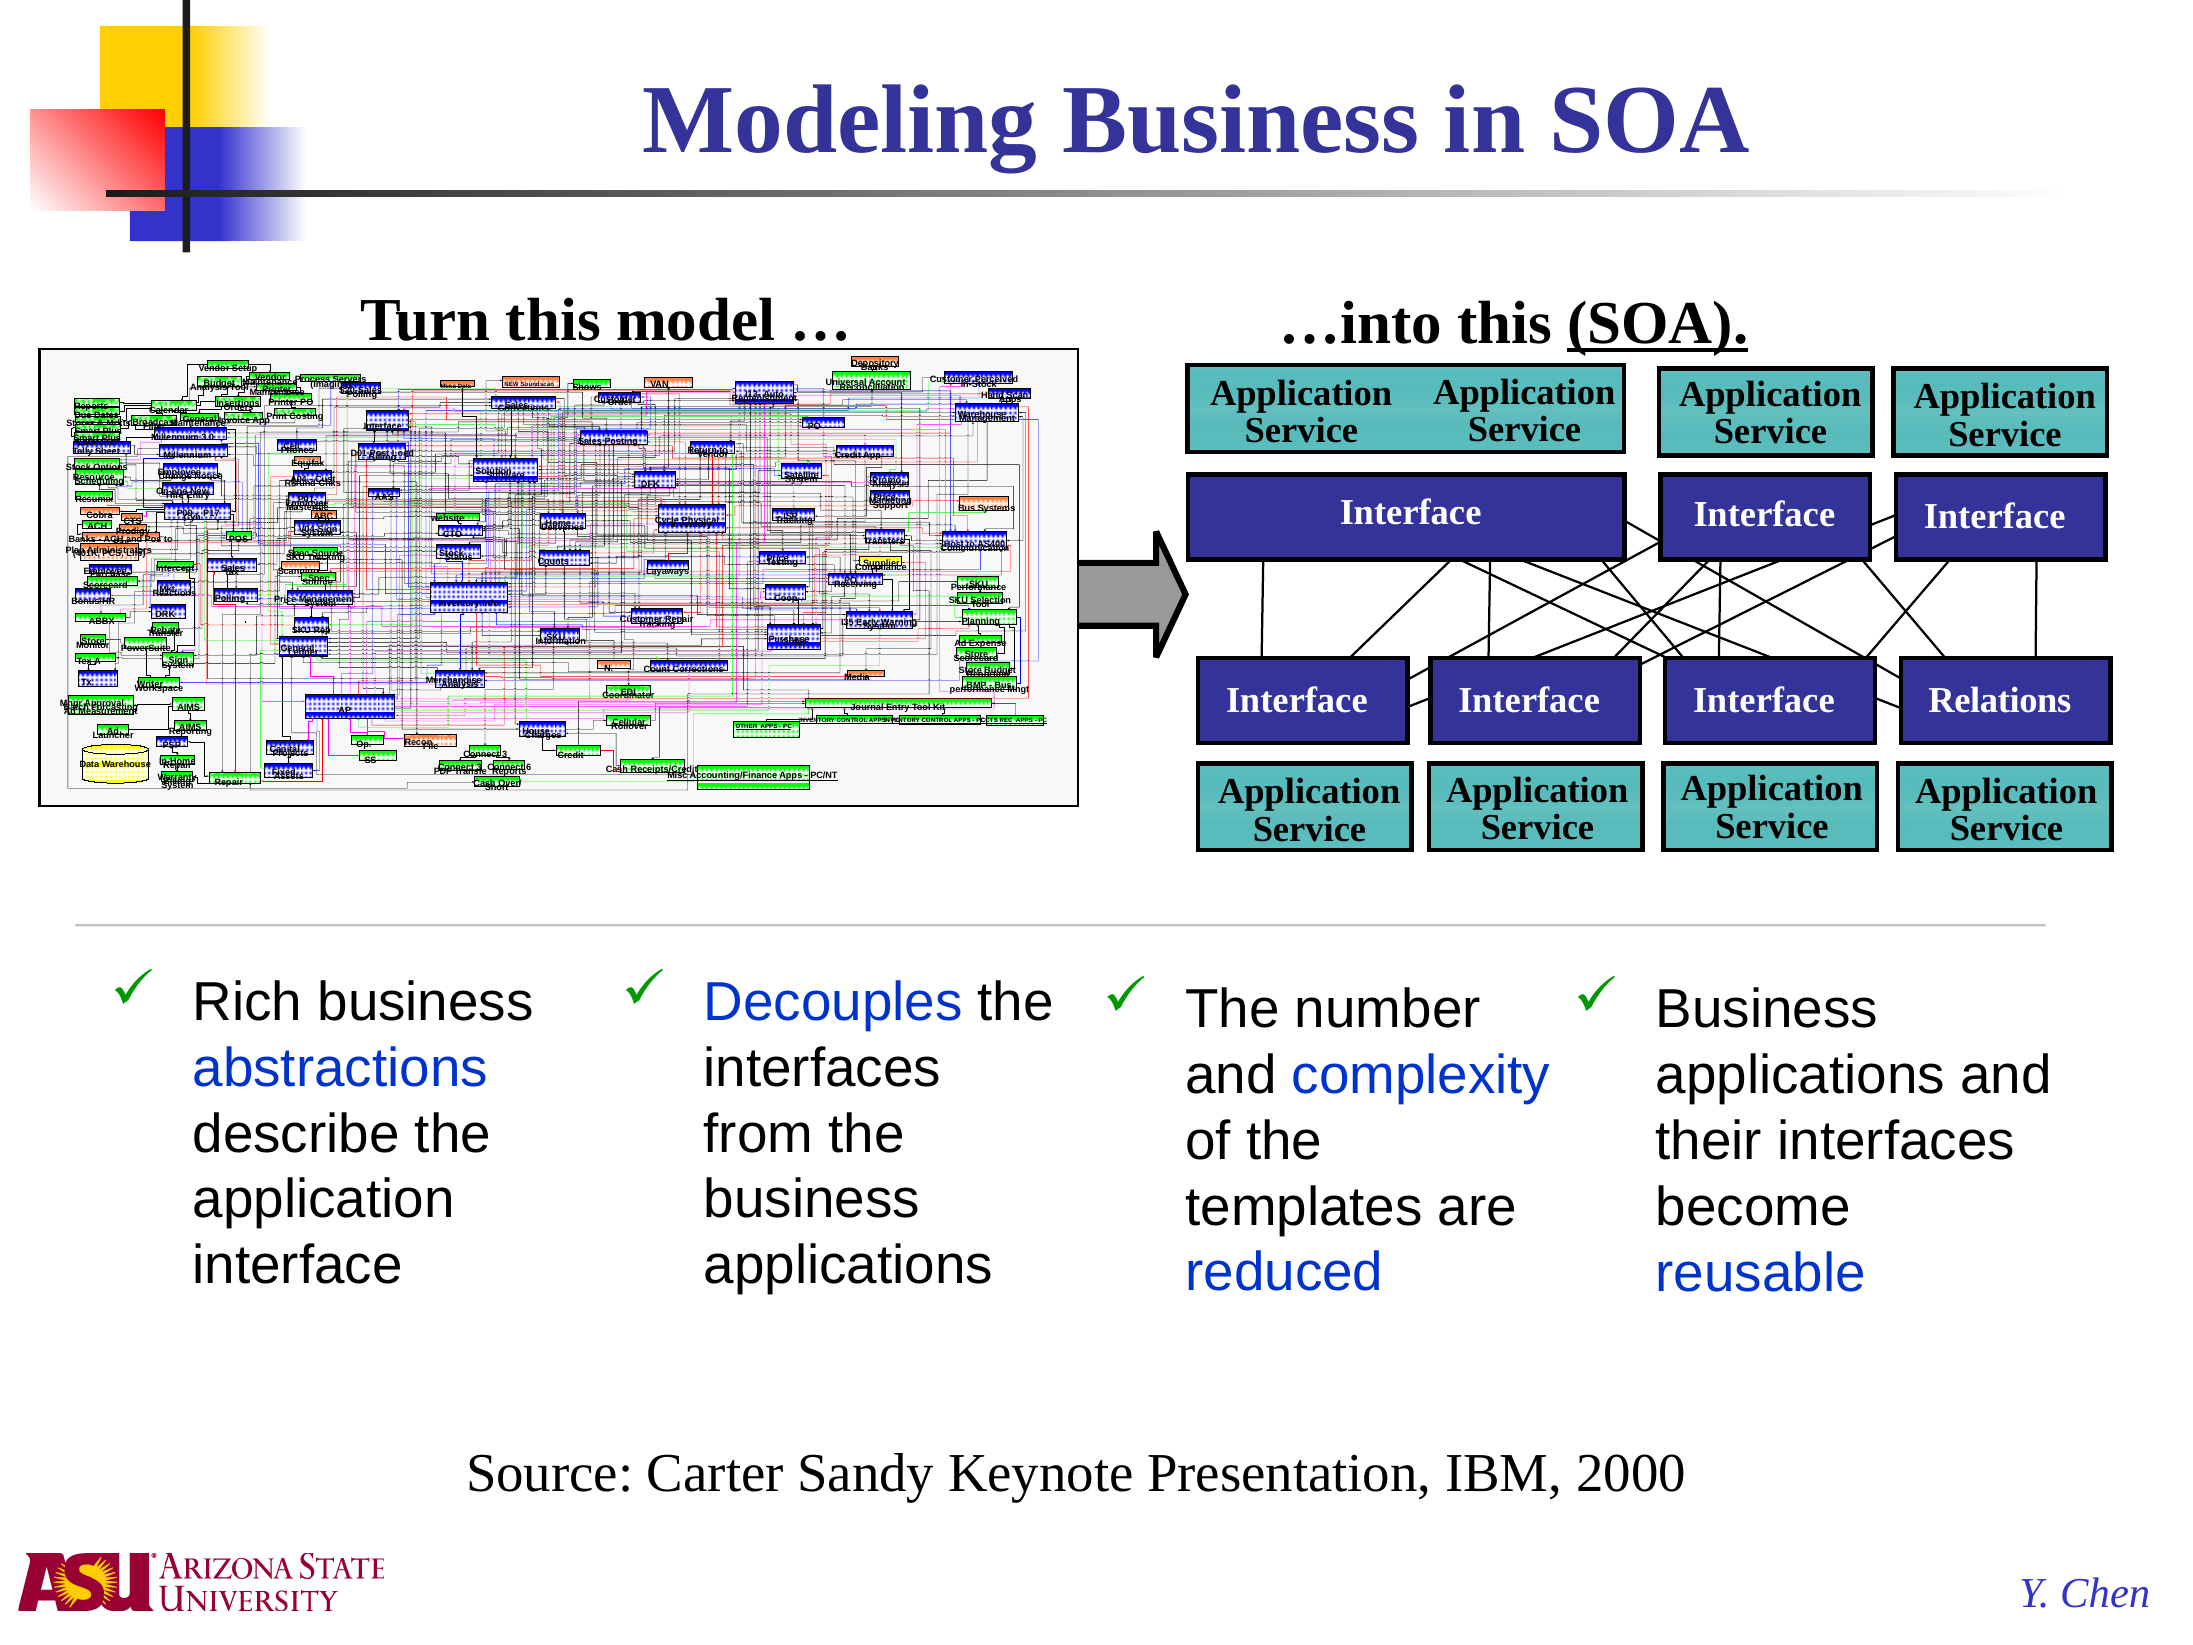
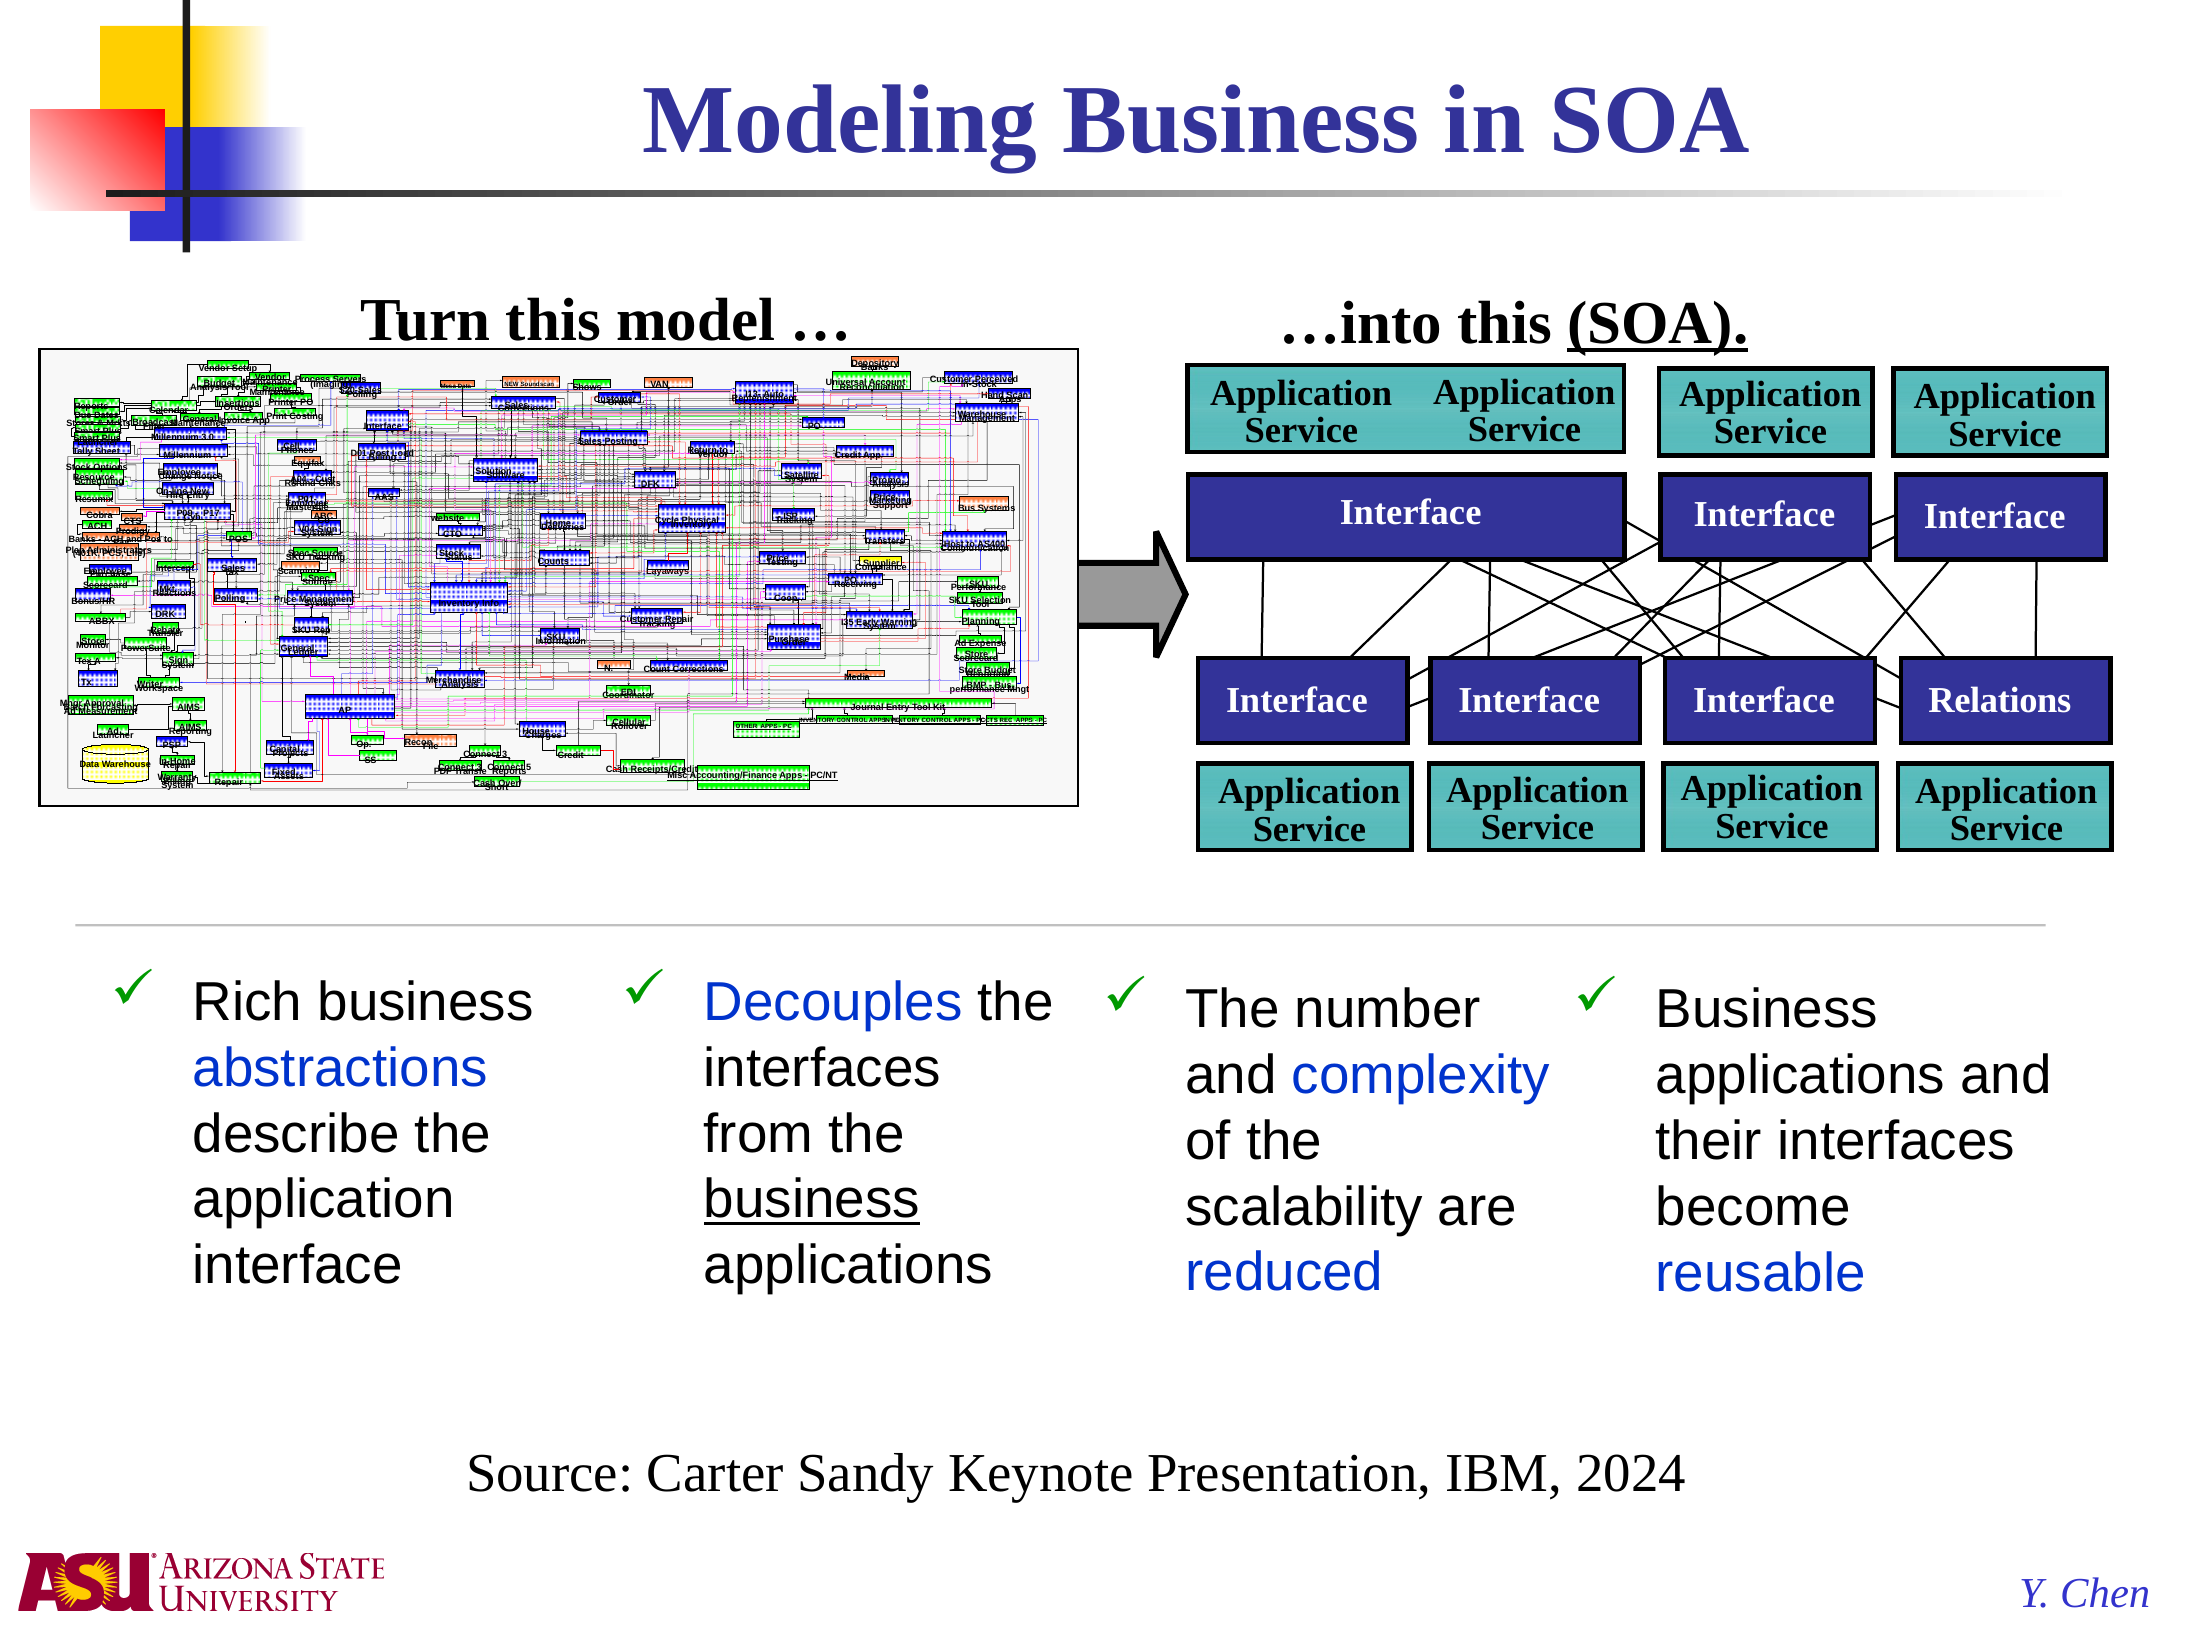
6: 6 -> 5
business at (812, 1200) underline: none -> present
templates: templates -> scalability
2000: 2000 -> 2024
